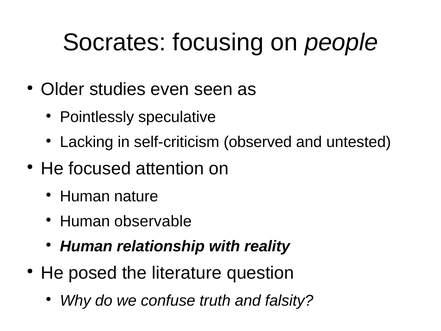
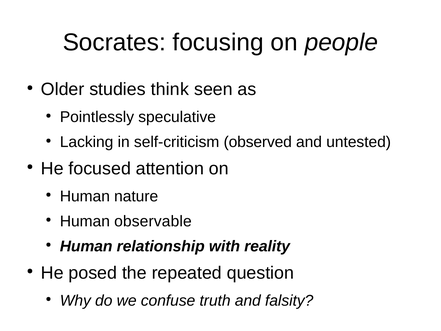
even: even -> think
literature: literature -> repeated
